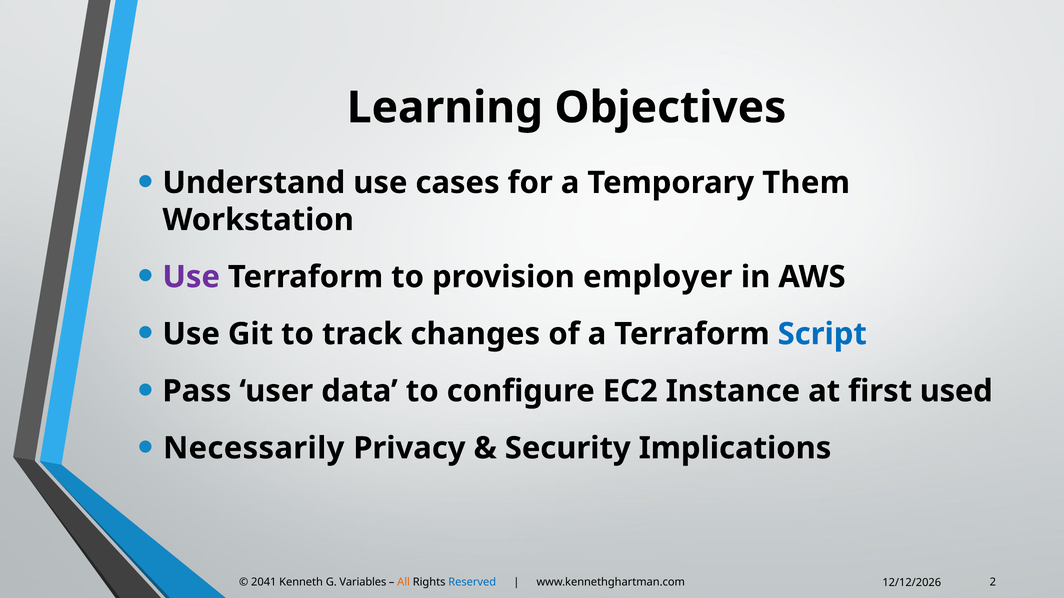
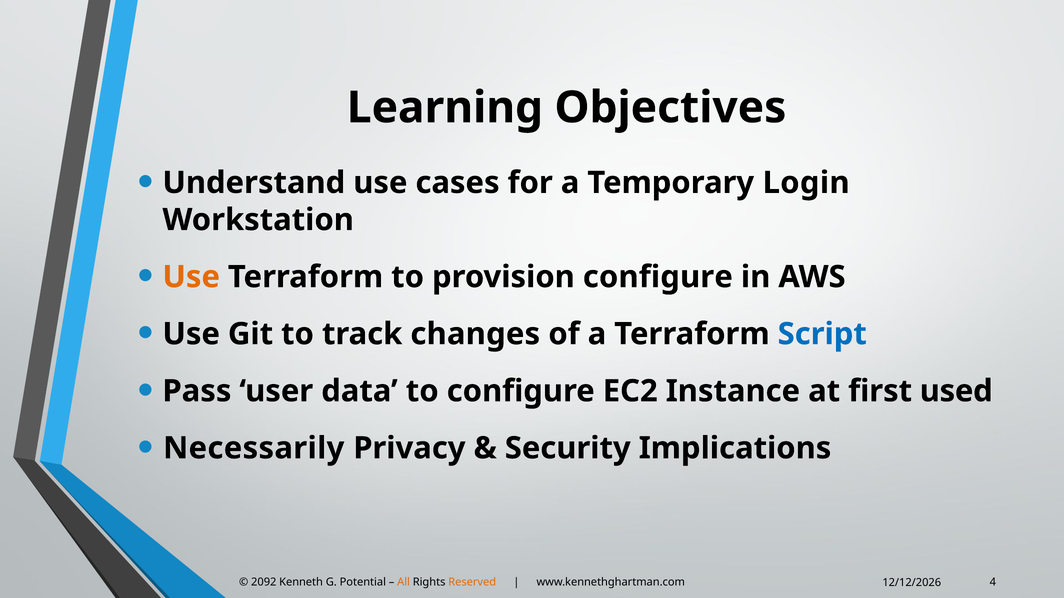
Them: Them -> Login
Use at (191, 277) colour: purple -> orange
provision employer: employer -> configure
2041: 2041 -> 2092
Variables: Variables -> Potential
Reserved colour: blue -> orange
2: 2 -> 4
